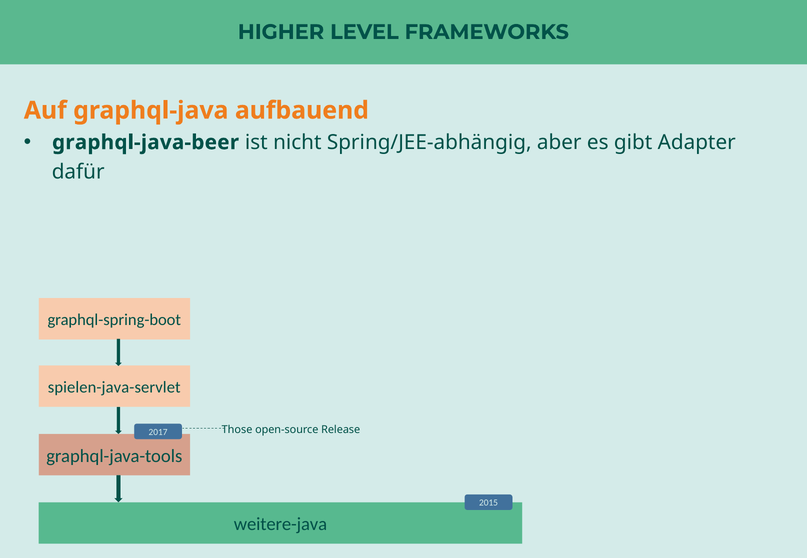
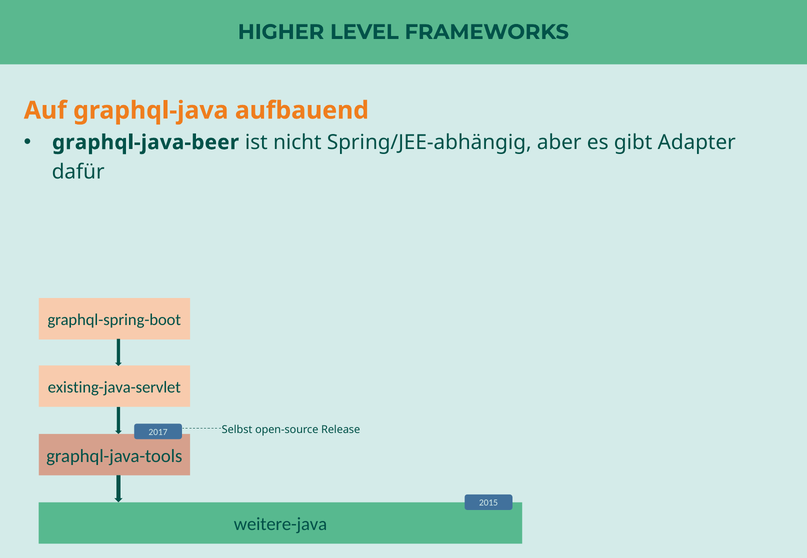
spielen-java-servlet: spielen-java-servlet -> existing-java-servlet
Those: Those -> Selbst
